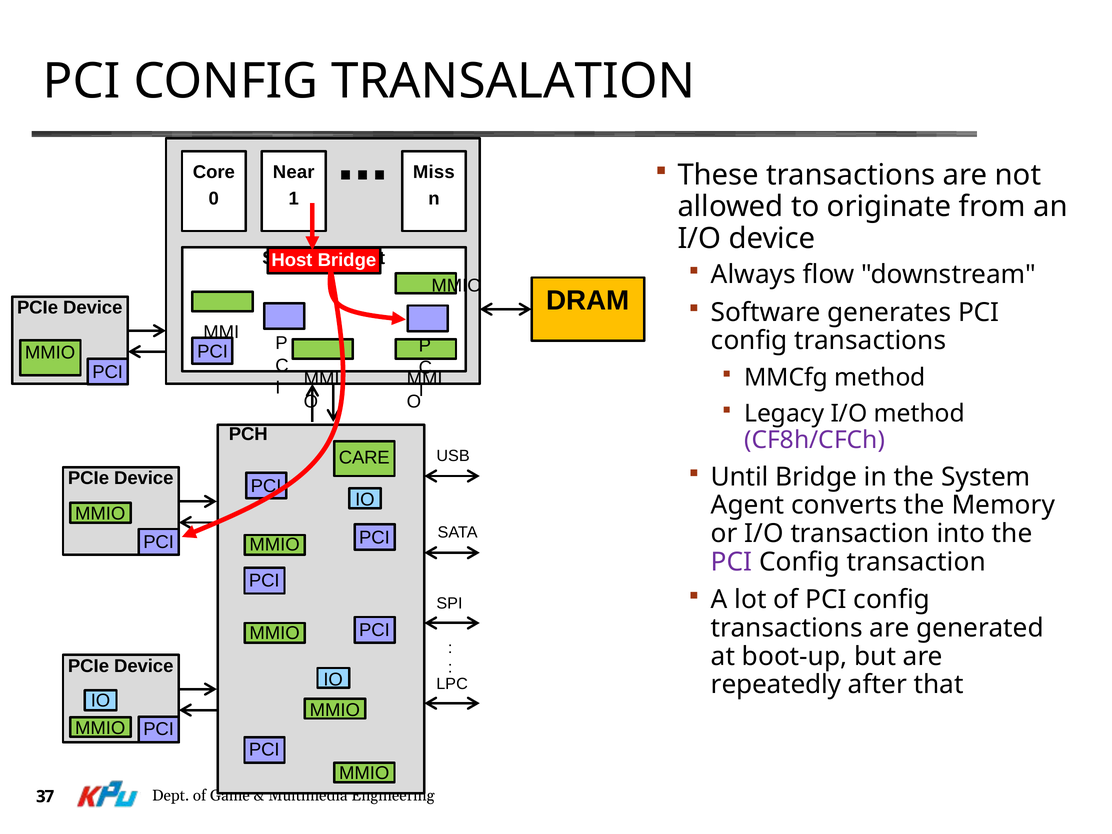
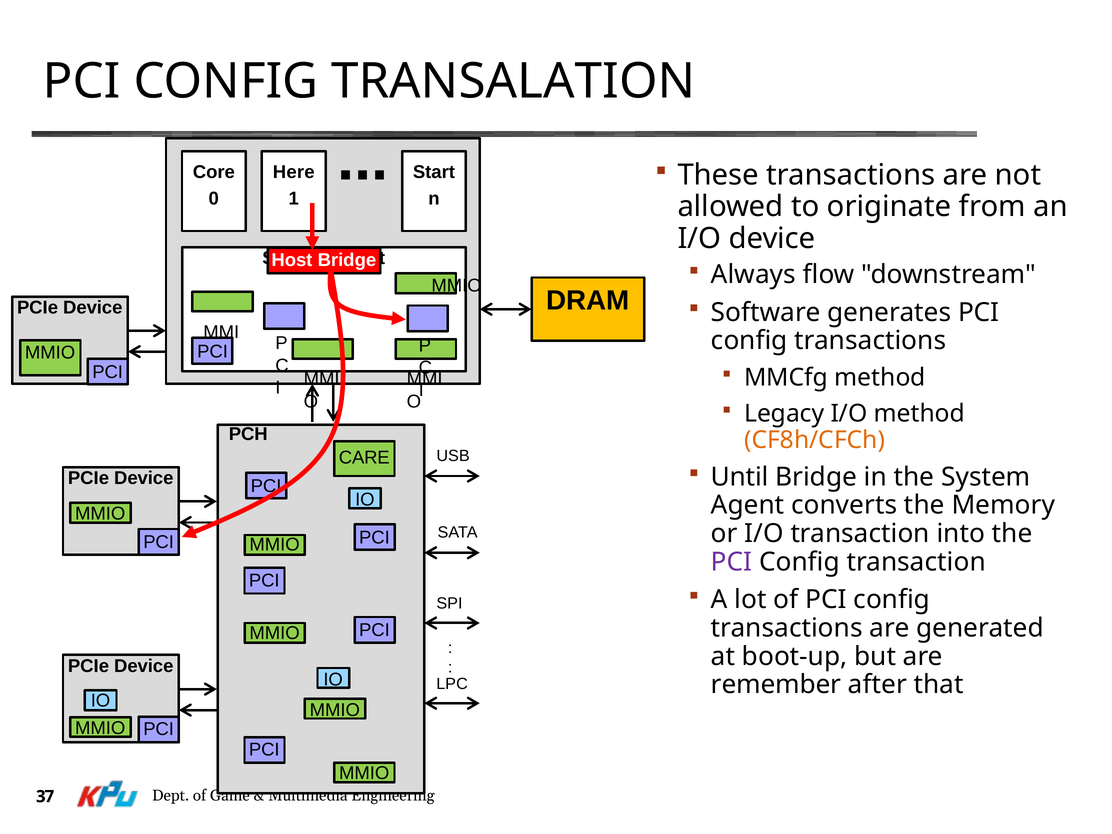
Near: Near -> Here
Miss: Miss -> Start
CF8h/CFCh colour: purple -> orange
repeatedly: repeatedly -> remember
